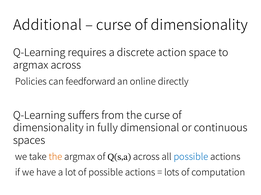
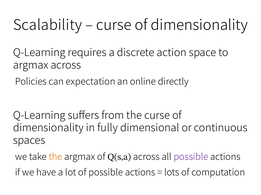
Additional: Additional -> Scalability
feedforward: feedforward -> expectation
possible at (191, 157) colour: blue -> purple
